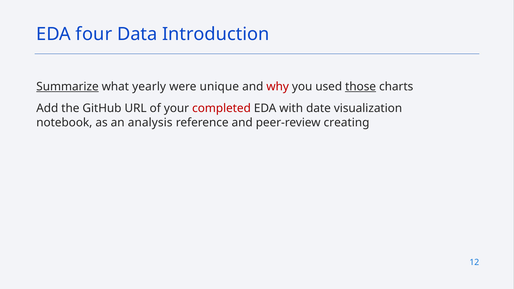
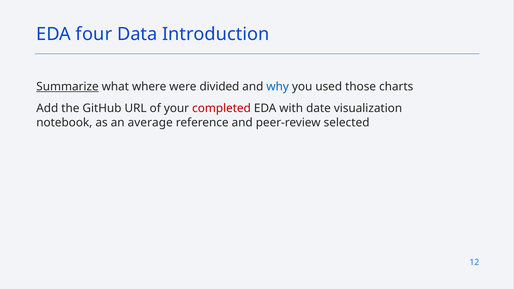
yearly: yearly -> where
unique: unique -> divided
why colour: red -> blue
those underline: present -> none
analysis: analysis -> average
creating: creating -> selected
